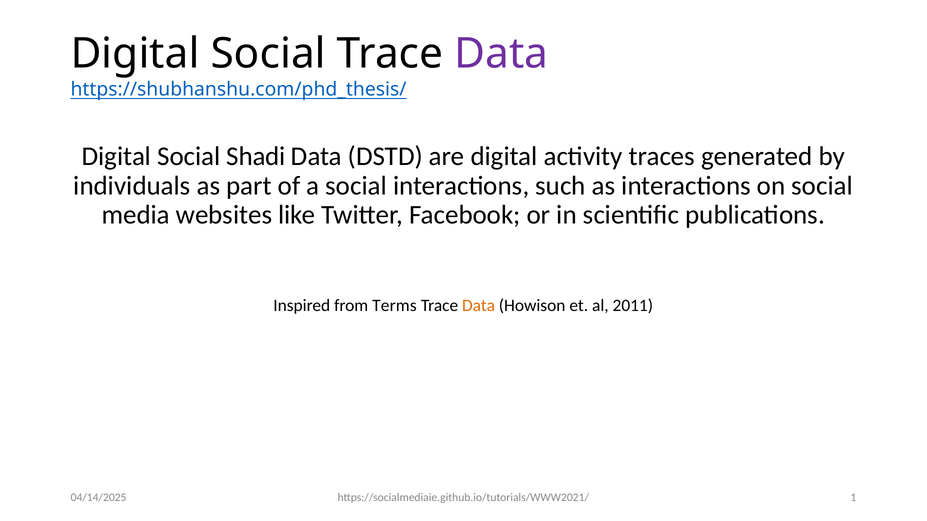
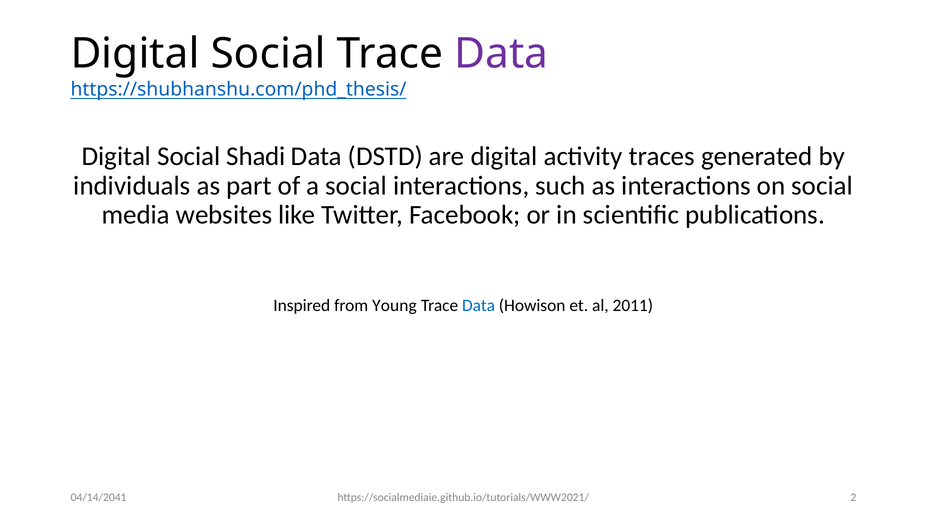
Terms: Terms -> Young
Data at (479, 306) colour: orange -> blue
1: 1 -> 2
04/14/2025: 04/14/2025 -> 04/14/2041
